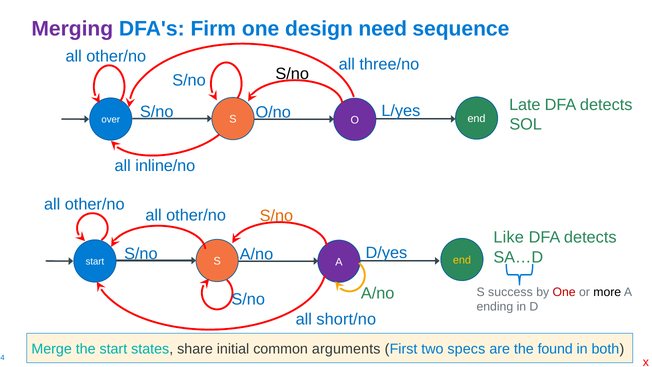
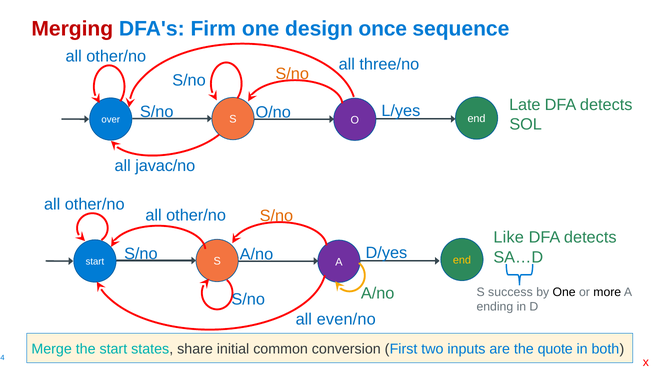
Merging colour: purple -> red
need: need -> once
S/no at (292, 74) colour: black -> orange
inline/no: inline/no -> javac/no
One at (564, 292) colour: red -> black
short/no: short/no -> even/no
arguments: arguments -> conversion
specs: specs -> inputs
found: found -> quote
